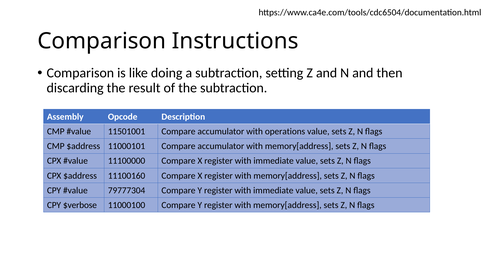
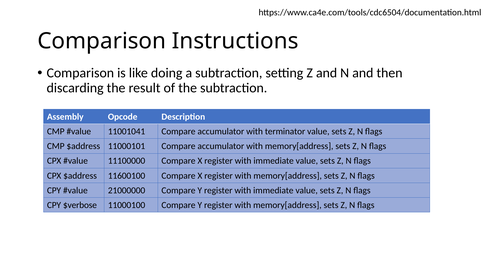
11501001: 11501001 -> 11001041
operations: operations -> terminator
11100160: 11100160 -> 11600100
79777304: 79777304 -> 21000000
